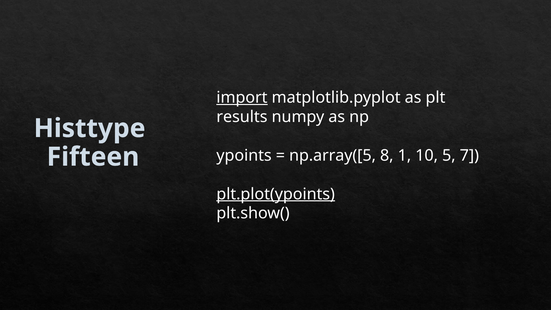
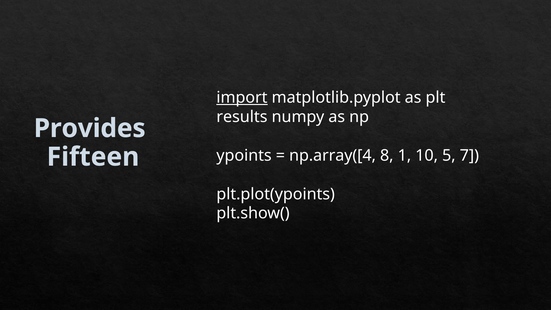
Histtype: Histtype -> Provides
np.array([5: np.array([5 -> np.array([4
plt.plot(ypoints underline: present -> none
